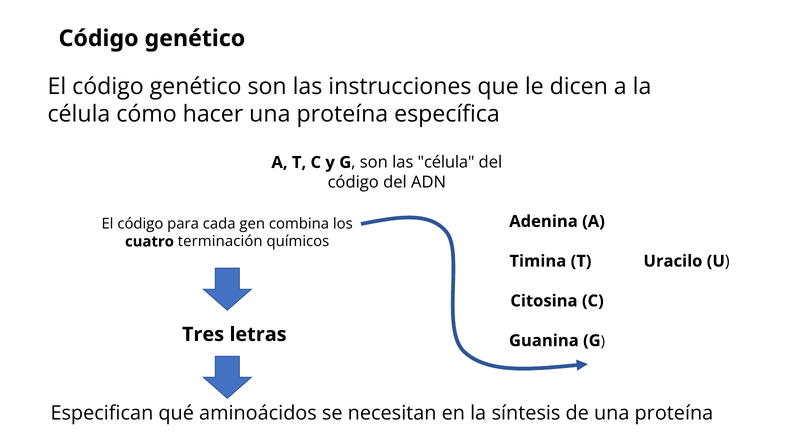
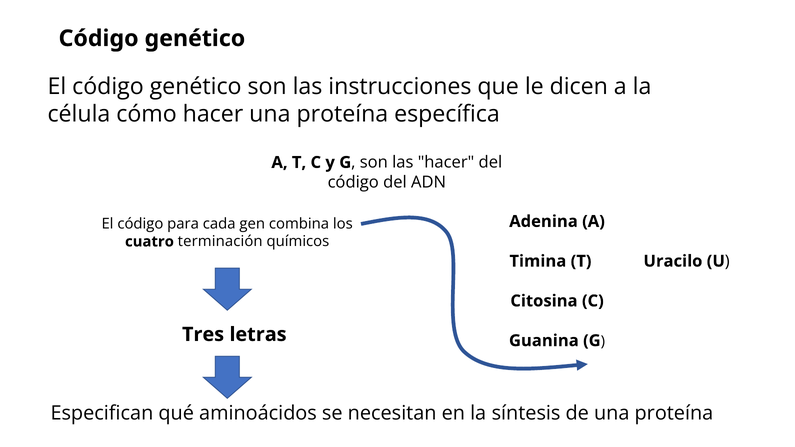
las célula: célula -> hacer
